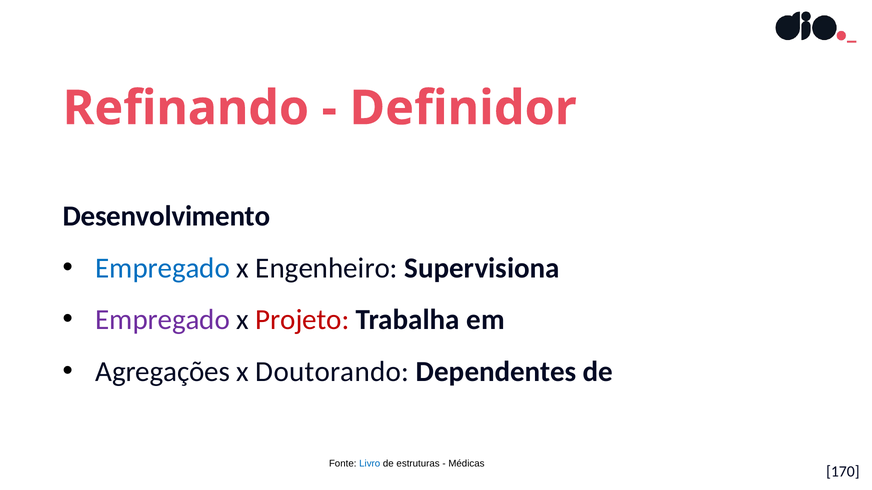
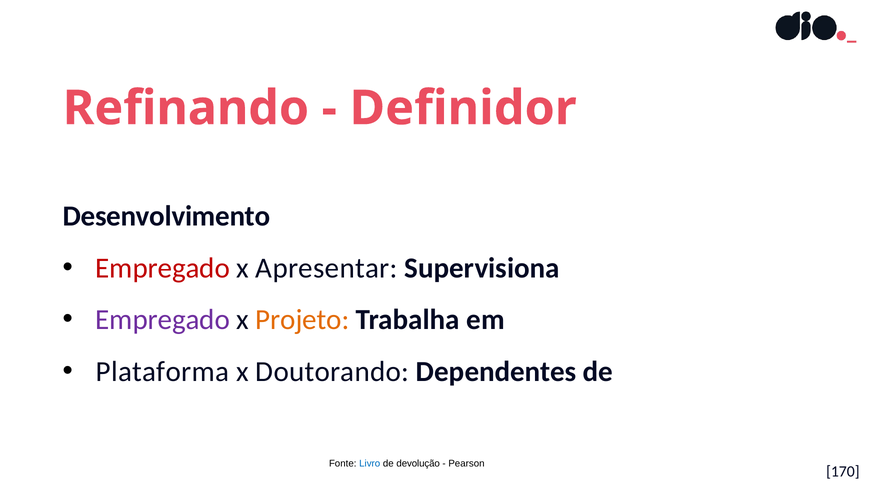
Empregado at (163, 268) colour: blue -> red
Engenheiro: Engenheiro -> Apresentar
Projeto colour: red -> orange
Agregações: Agregações -> Plataforma
estruturas: estruturas -> devolução
Médicas: Médicas -> Pearson
